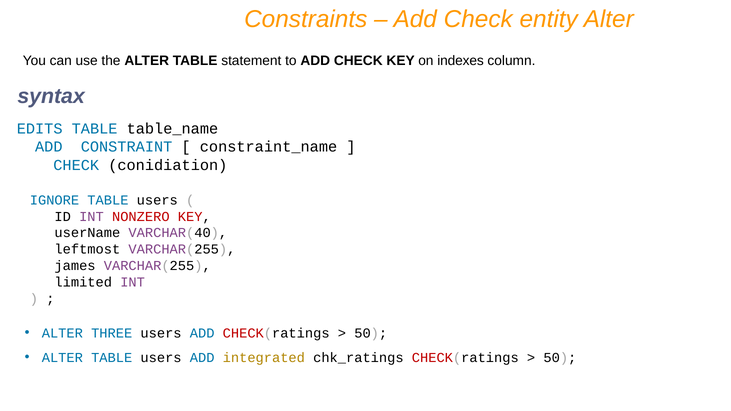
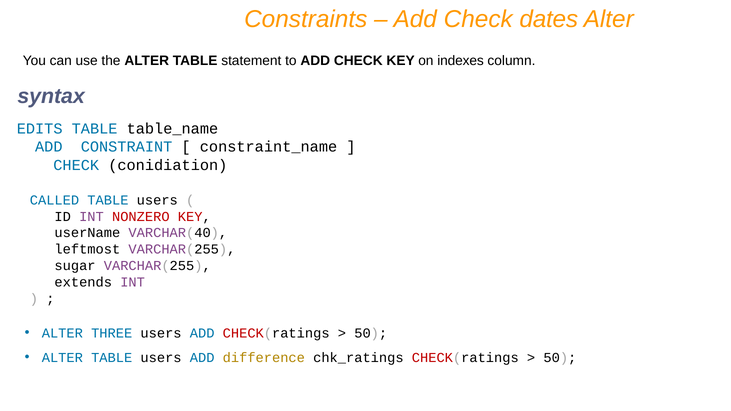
entity: entity -> dates
IGNORE: IGNORE -> CALLED
james: james -> sugar
limited: limited -> extends
integrated: integrated -> difference
